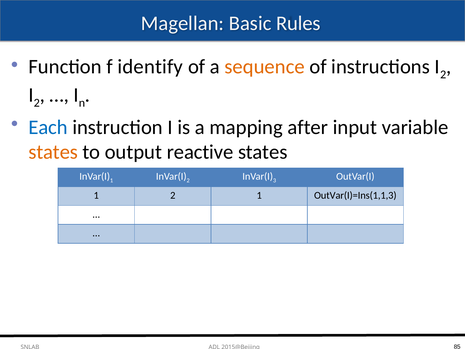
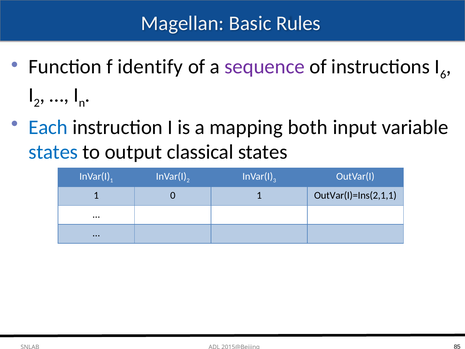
sequence colour: orange -> purple
instructions I 2: 2 -> 6
after: after -> both
states at (53, 152) colour: orange -> blue
reactive: reactive -> classical
1 2: 2 -> 0
OutVar(I)=Ins(1,1,3: OutVar(I)=Ins(1,1,3 -> OutVar(I)=Ins(2,1,1
